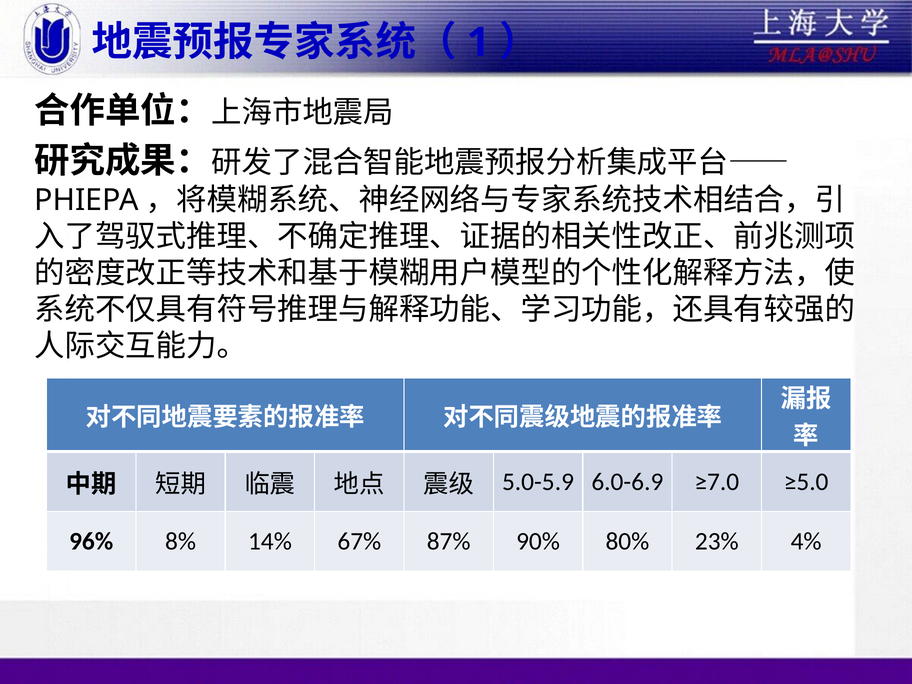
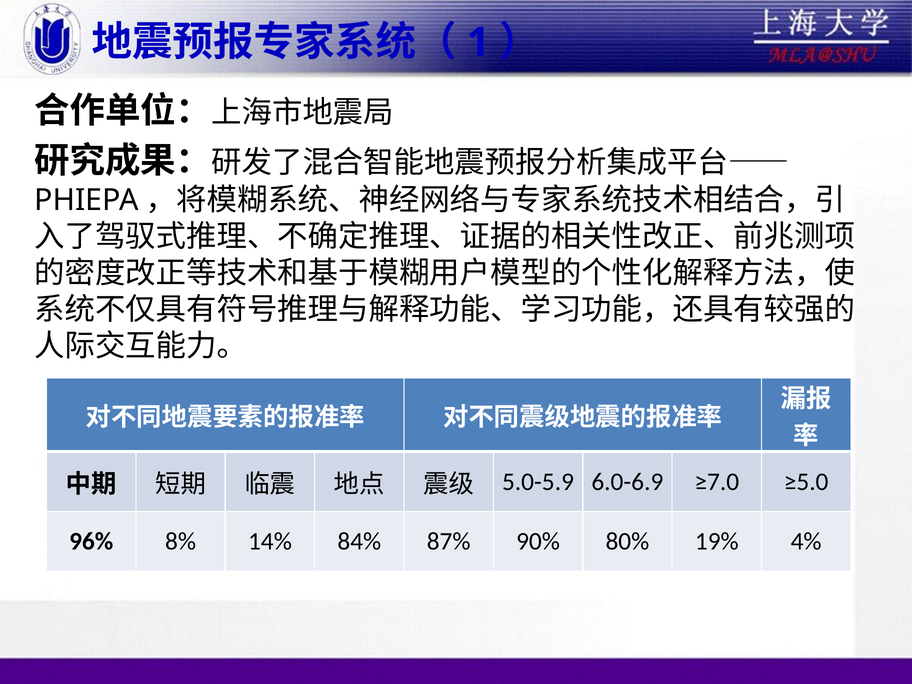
67%: 67% -> 84%
23%: 23% -> 19%
